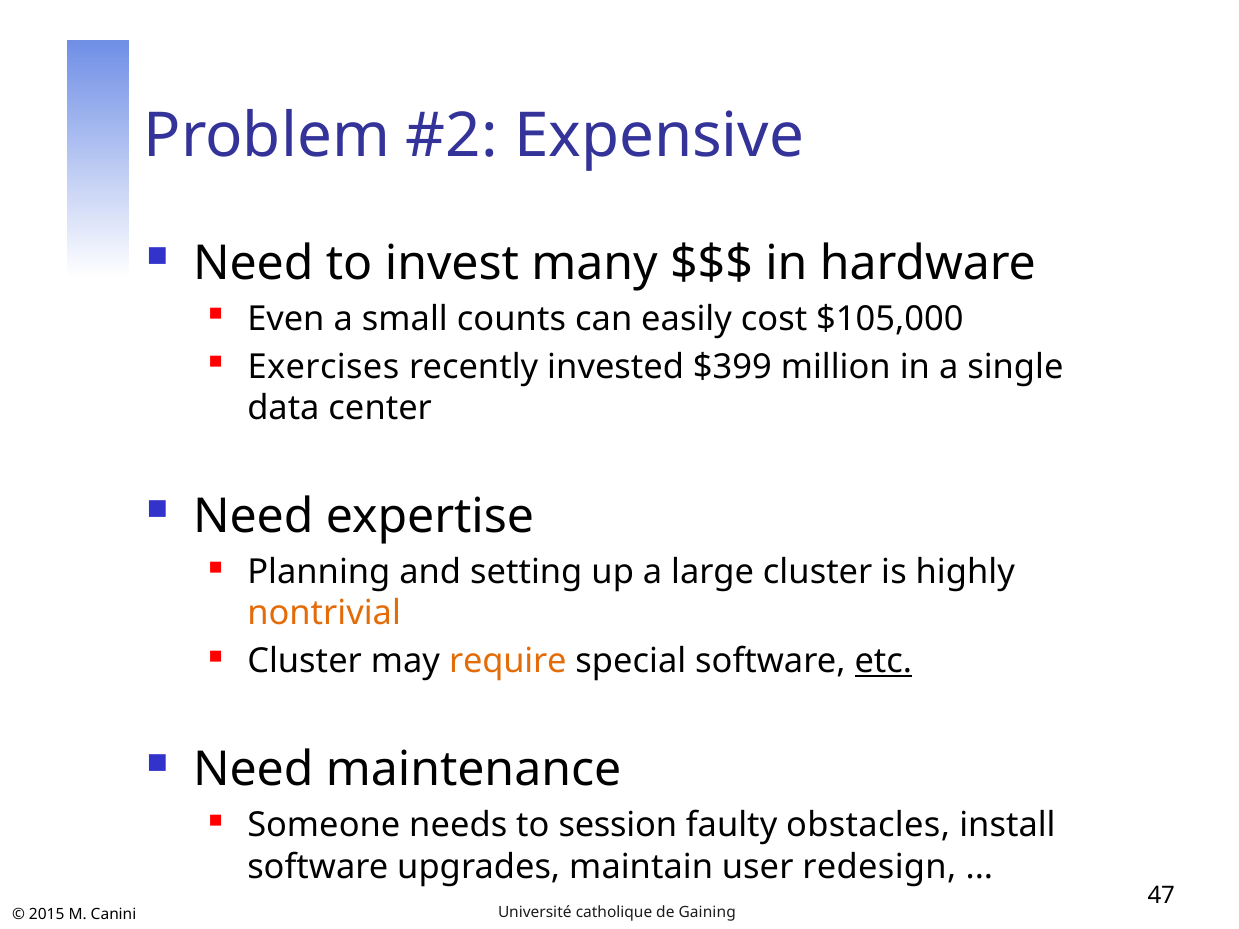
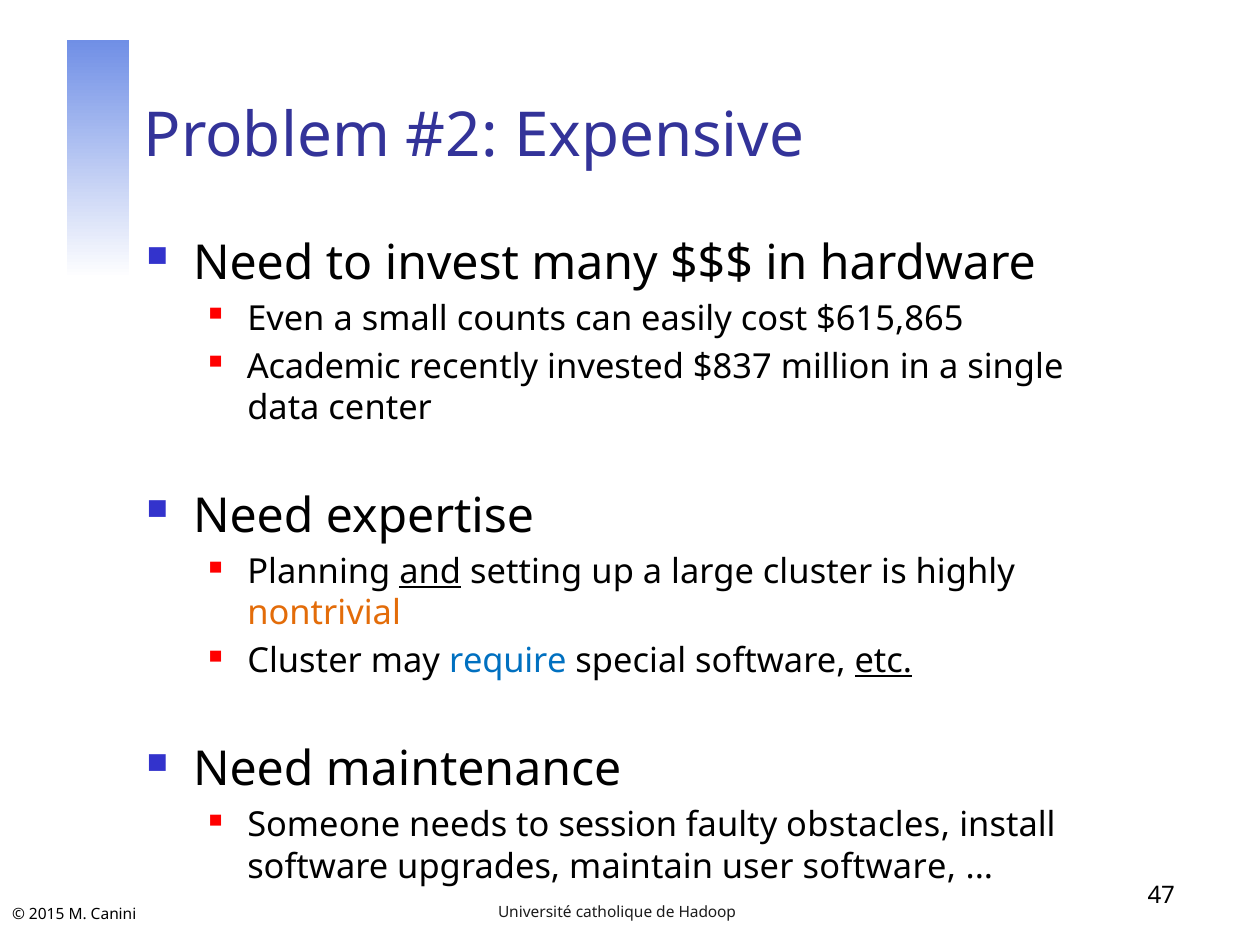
$105,000: $105,000 -> $615,865
Exercises: Exercises -> Academic
$399: $399 -> $837
and underline: none -> present
require colour: orange -> blue
user redesign: redesign -> software
Gaining: Gaining -> Hadoop
